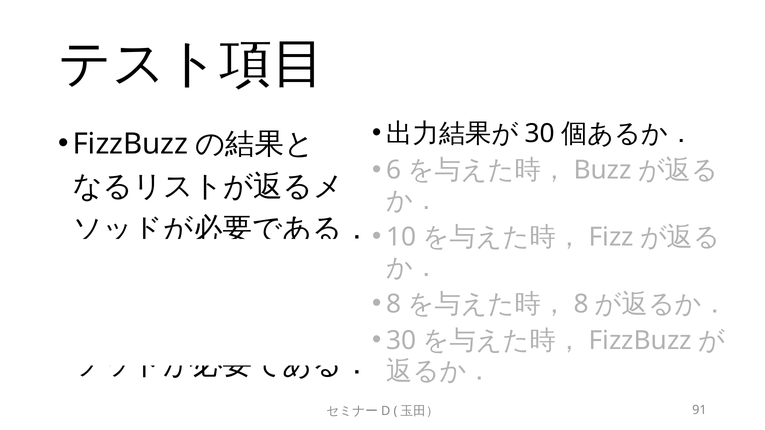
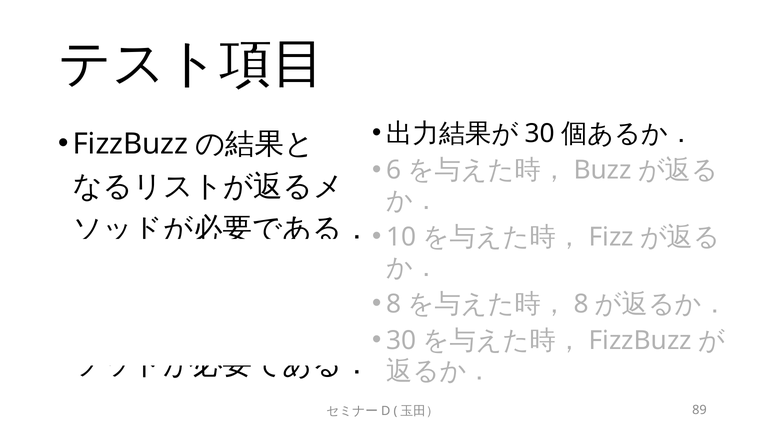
91: 91 -> 89
